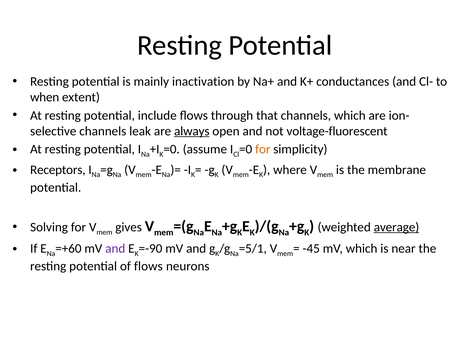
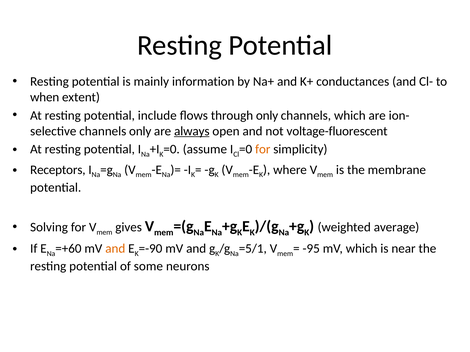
inactivation: inactivation -> information
through that: that -> only
channels leak: leak -> only
average underline: present -> none
and at (115, 249) colour: purple -> orange
-45: -45 -> -95
of flows: flows -> some
